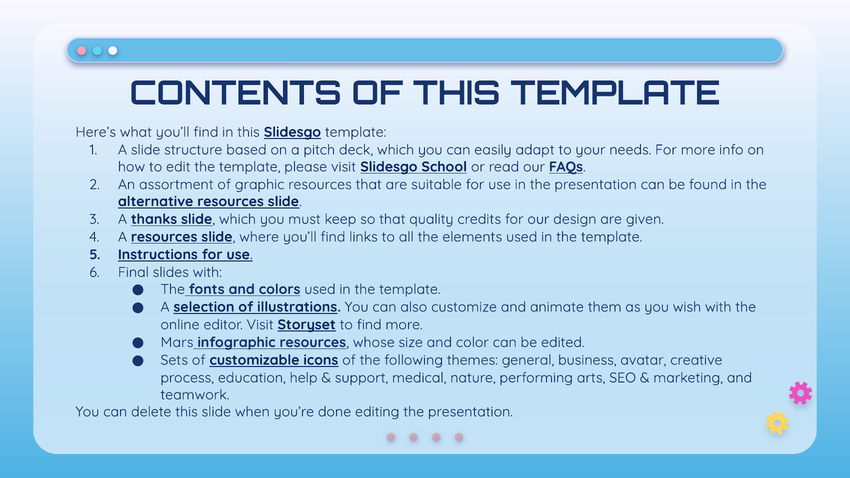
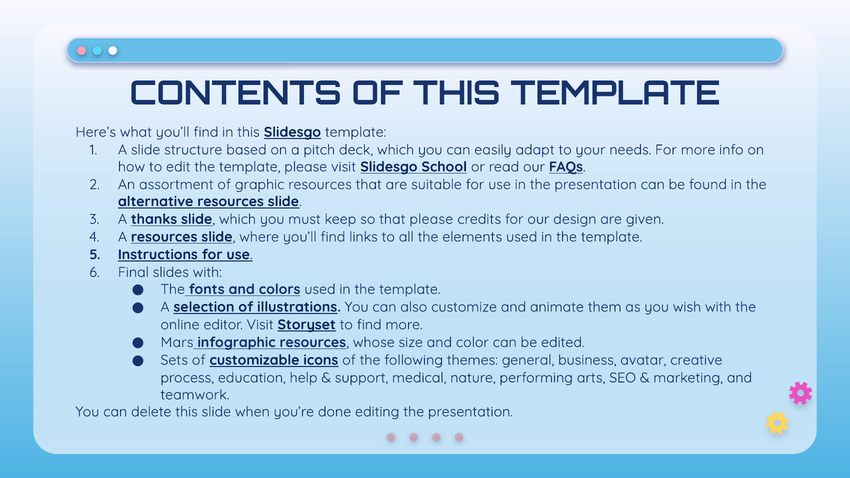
that quality: quality -> please
